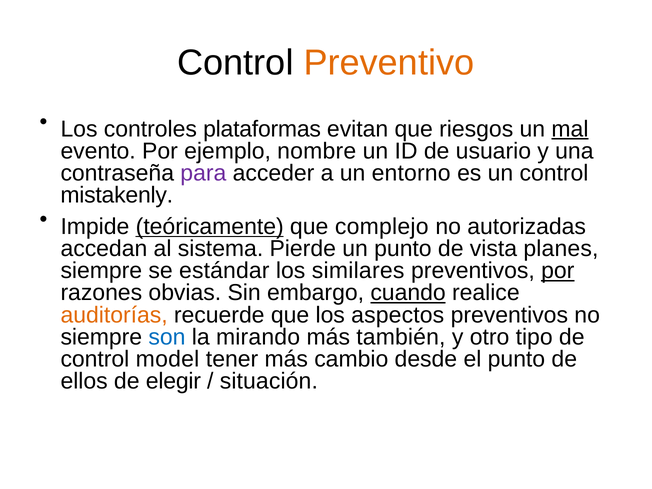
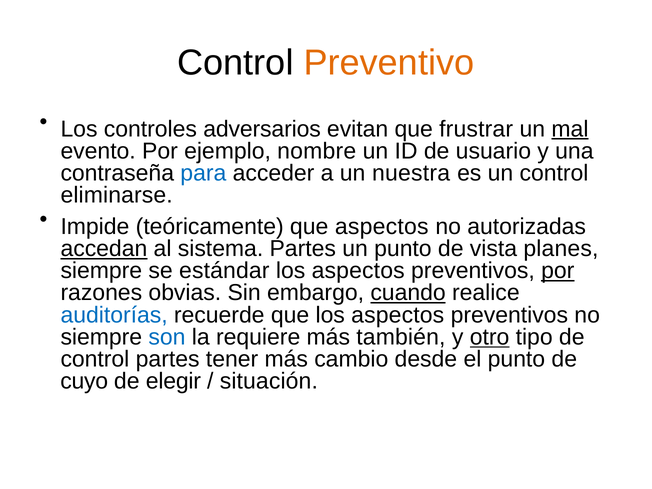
plataformas: plataformas -> adversarios
riesgos: riesgos -> frustrar
para colour: purple -> blue
entorno: entorno -> nuestra
mistakenly: mistakenly -> eliminarse
teóricamente underline: present -> none
que complejo: complejo -> aspectos
accedan underline: none -> present
sistema Pierde: Pierde -> Partes
similares at (358, 271): similares -> aspectos
auditorías colour: orange -> blue
mirando: mirando -> requiere
otro underline: none -> present
control model: model -> partes
ellos: ellos -> cuyo
